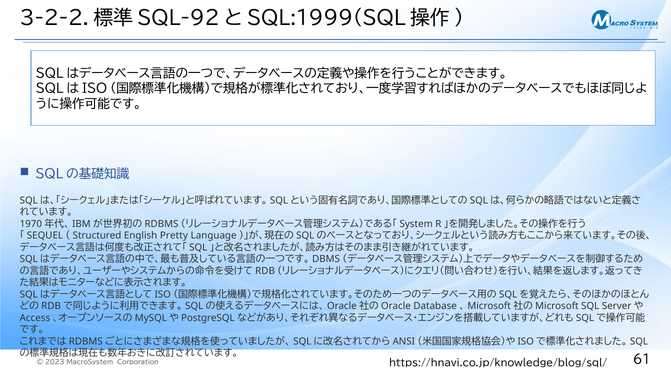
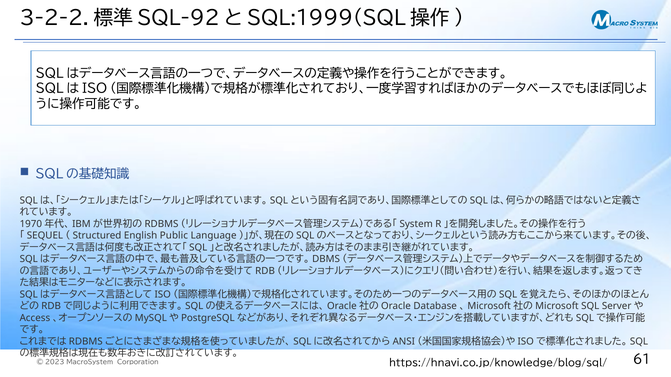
Pretty: Pretty -> Public
